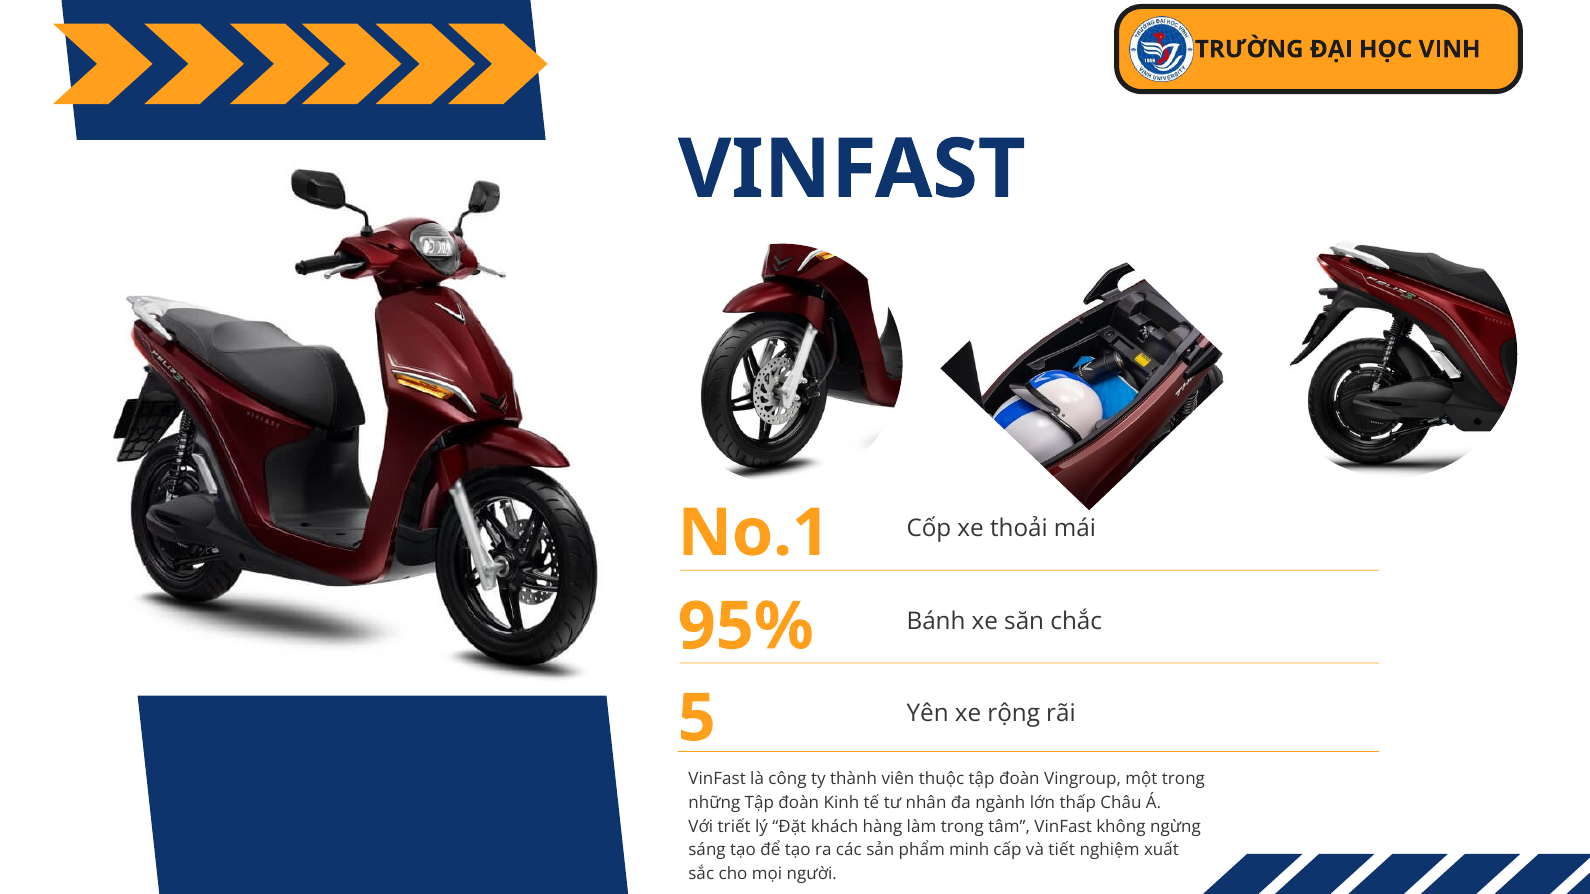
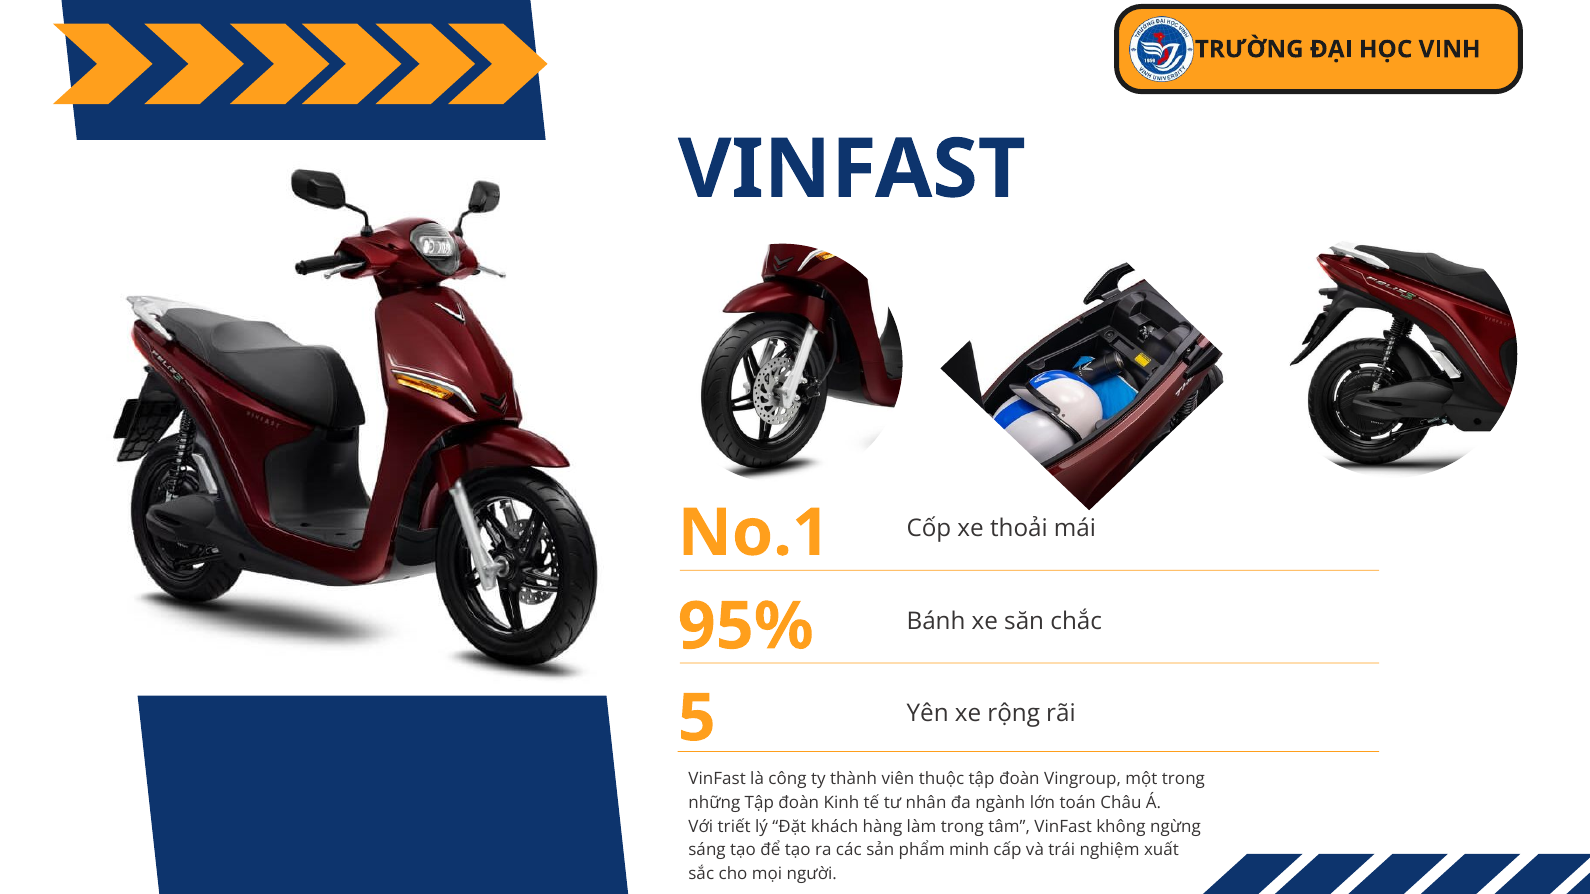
thấp: thấp -> toán
tiết: tiết -> trái
